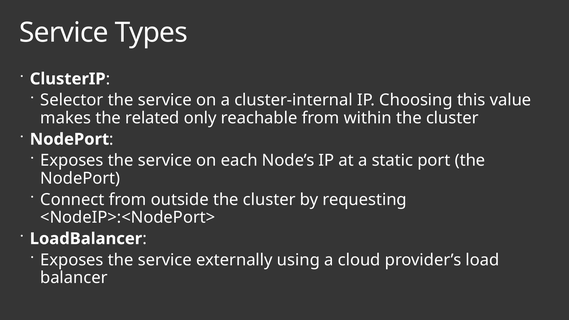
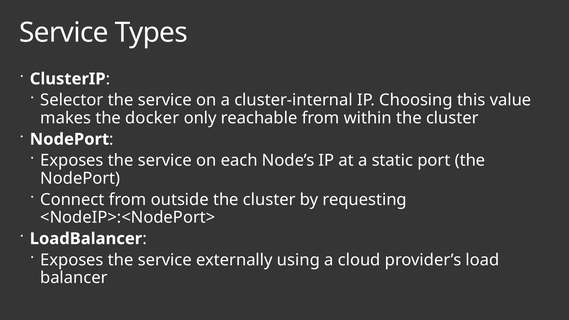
related: related -> docker
